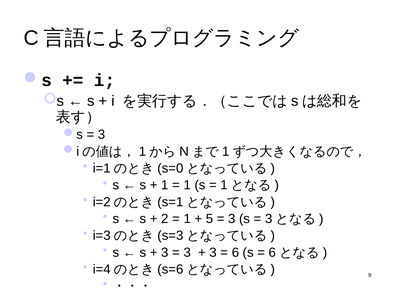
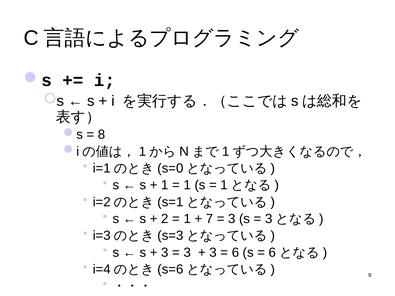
3 at (102, 135): 3 -> 8
5: 5 -> 7
